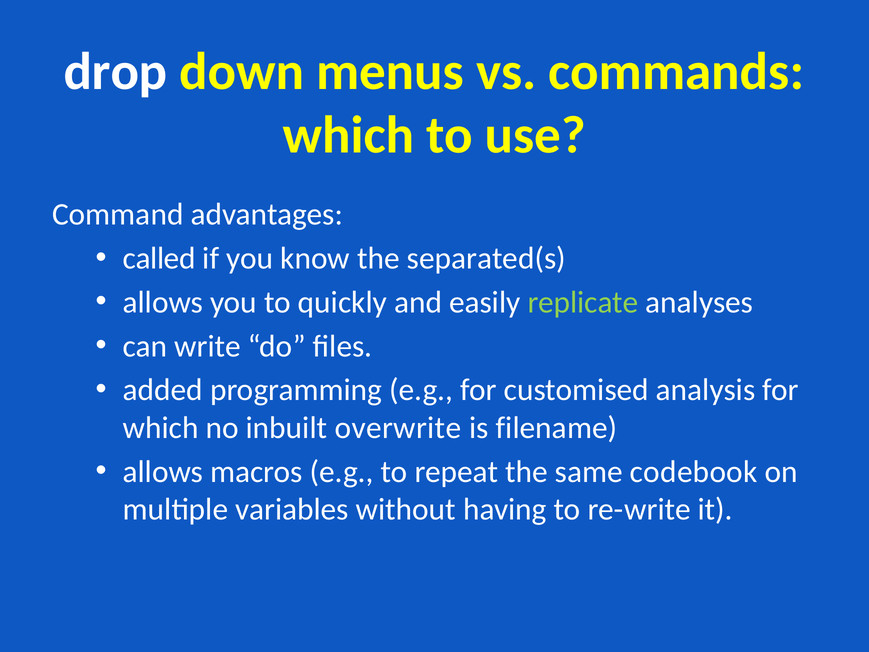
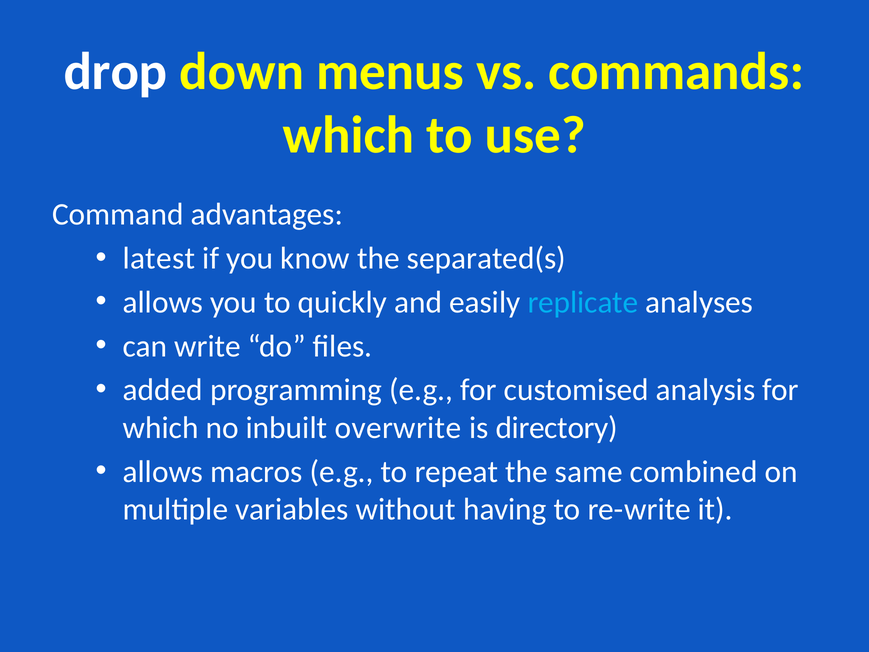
called: called -> latest
replicate colour: light green -> light blue
filename: filename -> directory
codebook: codebook -> combined
